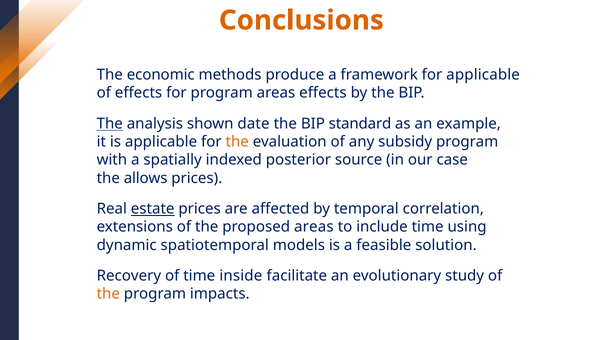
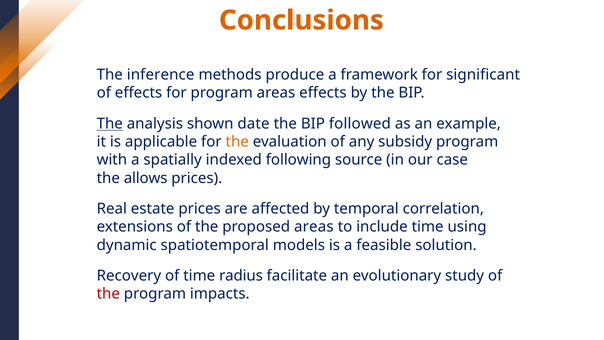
economic: economic -> inference
for applicable: applicable -> significant
standard: standard -> followed
posterior: posterior -> following
estate underline: present -> none
inside: inside -> radius
the at (108, 294) colour: orange -> red
